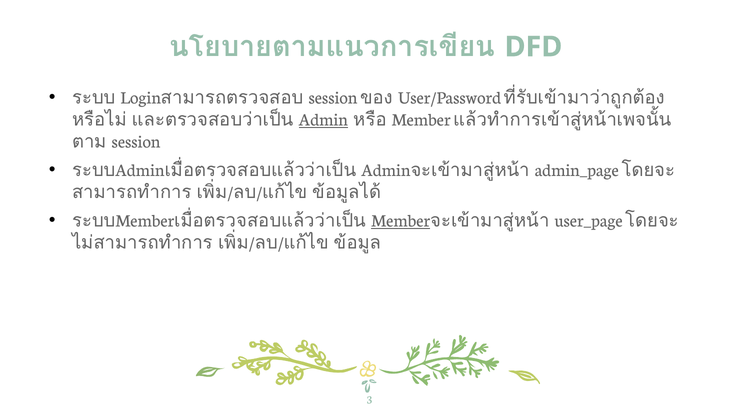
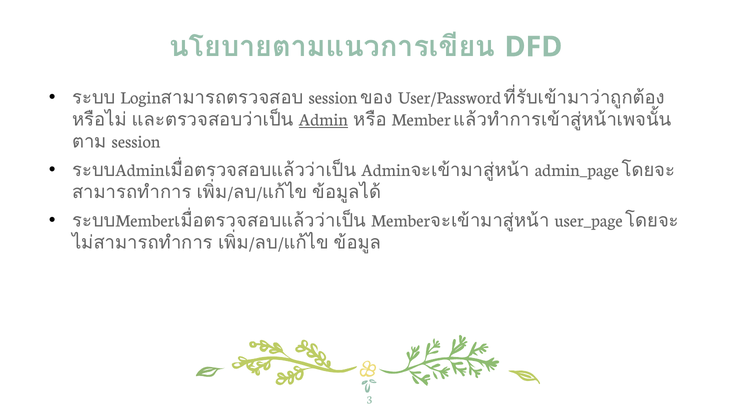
Member at (401, 221) underline: present -> none
